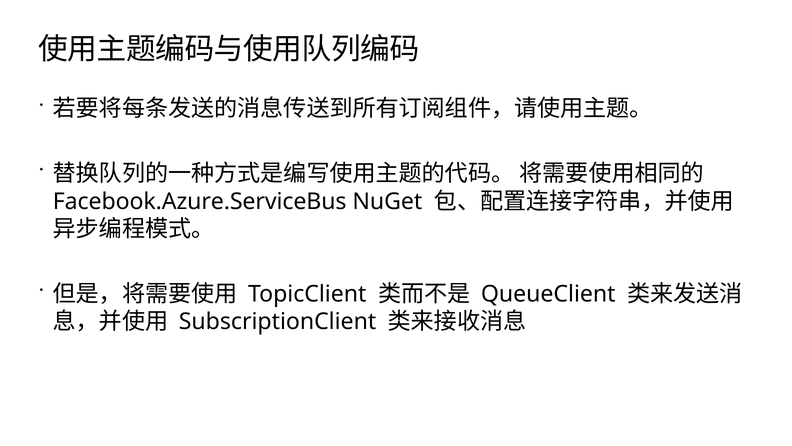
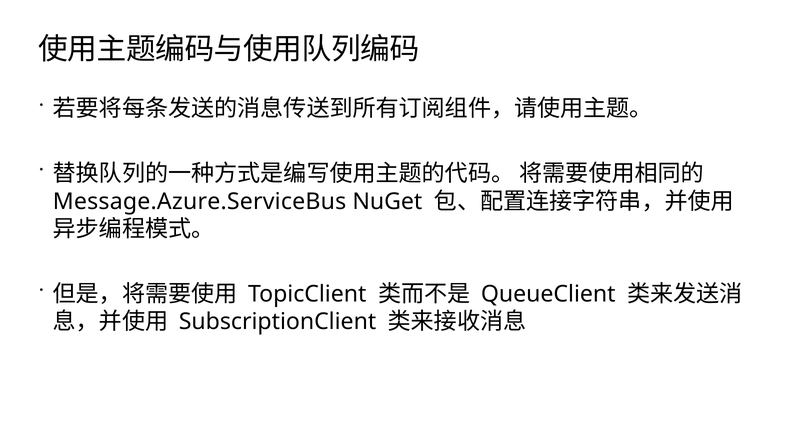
Facebook.Azure.ServiceBus: Facebook.Azure.ServiceBus -> Message.Azure.ServiceBus
